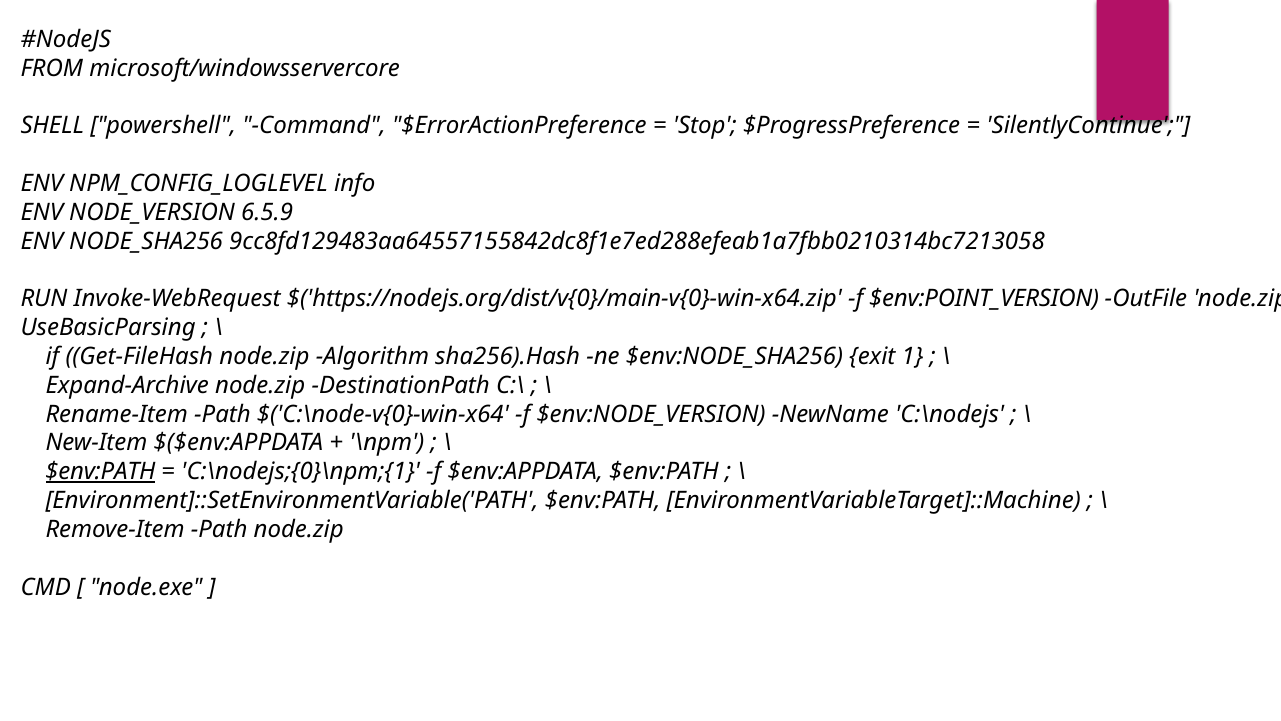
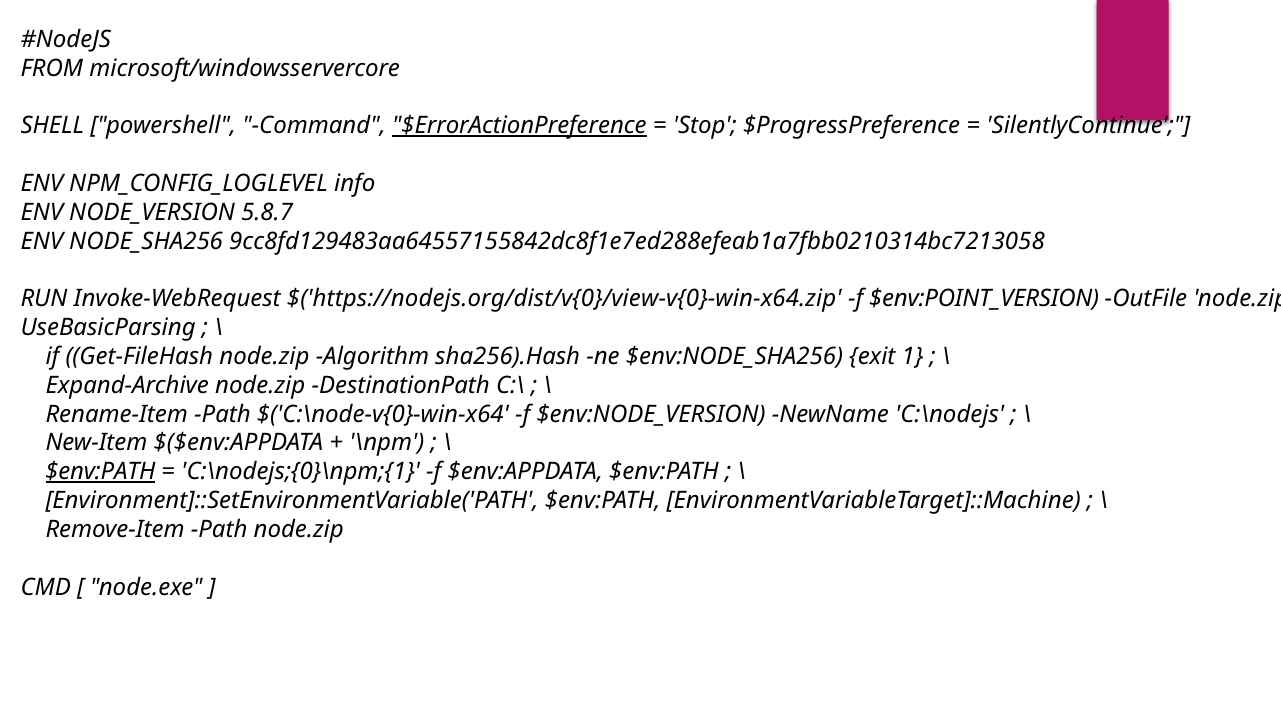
$ErrorActionPreference underline: none -> present
6.5.9: 6.5.9 -> 5.8.7
$('https://nodejs.org/dist/v{0}/main-v{0}-win-x64.zip: $('https://nodejs.org/dist/v{0}/main-v{0}-win-x64.zip -> $('https://nodejs.org/dist/v{0}/view-v{0}-win-x64.zip
